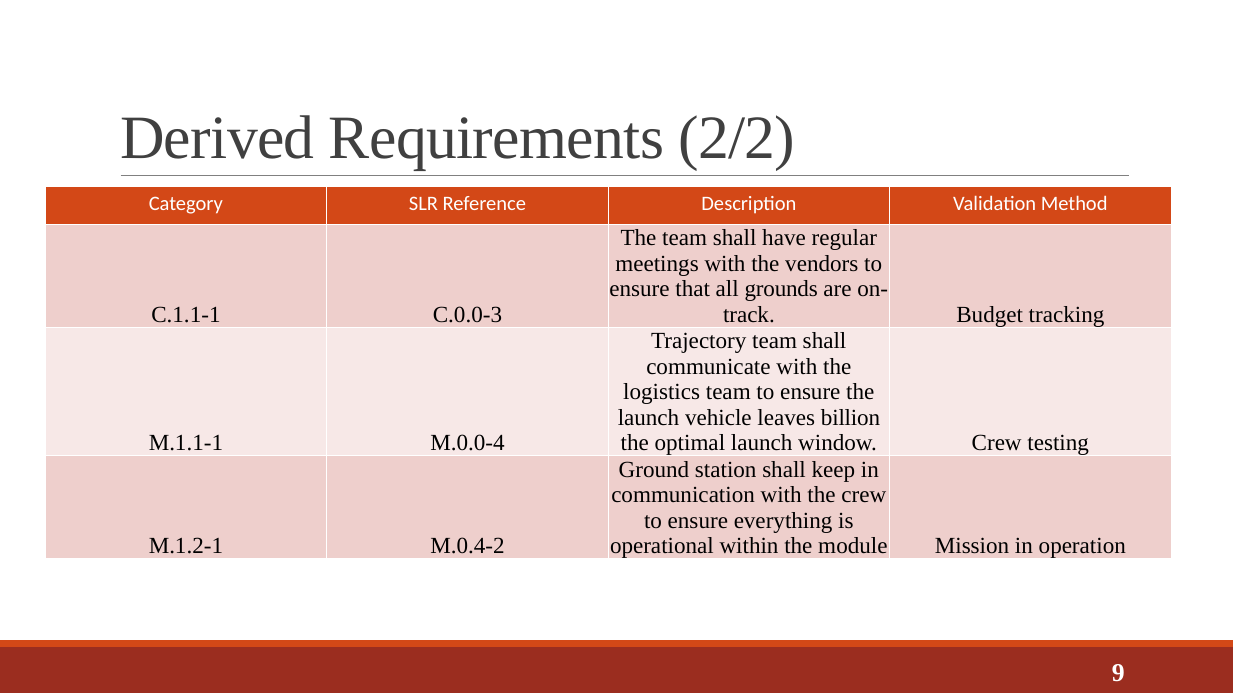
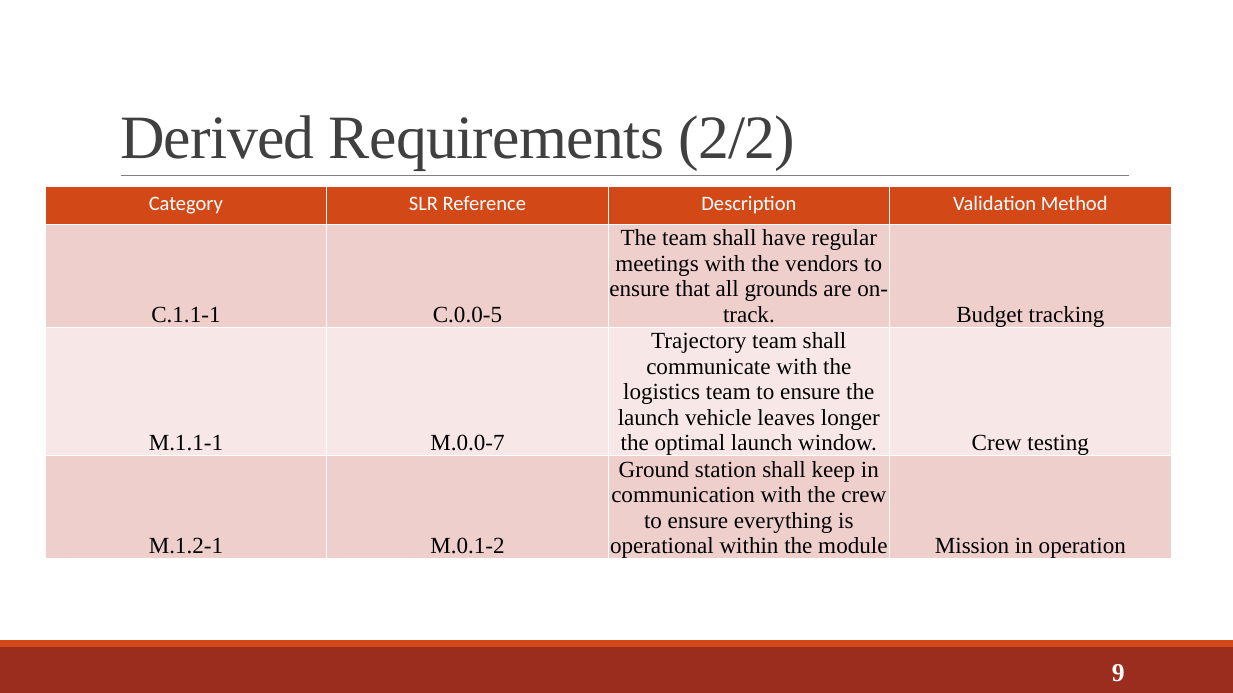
C.0.0-3: C.0.0-3 -> C.0.0-5
billion: billion -> longer
M.0.0-4: M.0.0-4 -> M.0.0-7
M.0.4-2: M.0.4-2 -> M.0.1-2
